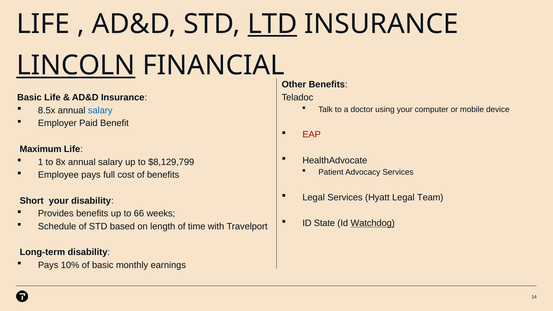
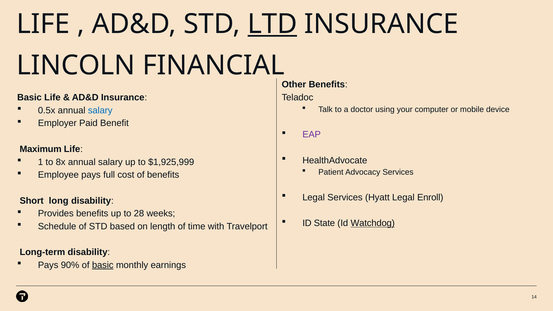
LINCOLN underline: present -> none
8.5x: 8.5x -> 0.5x
EAP colour: red -> purple
$8,129,799: $8,129,799 -> $1,925,999
Team: Team -> Enroll
Short your: your -> long
66: 66 -> 28
10%: 10% -> 90%
basic at (103, 265) underline: none -> present
